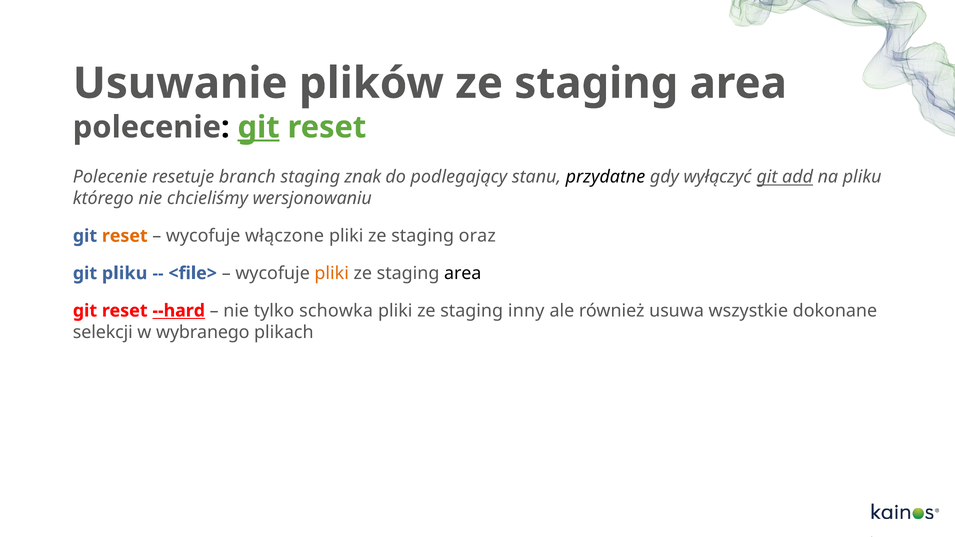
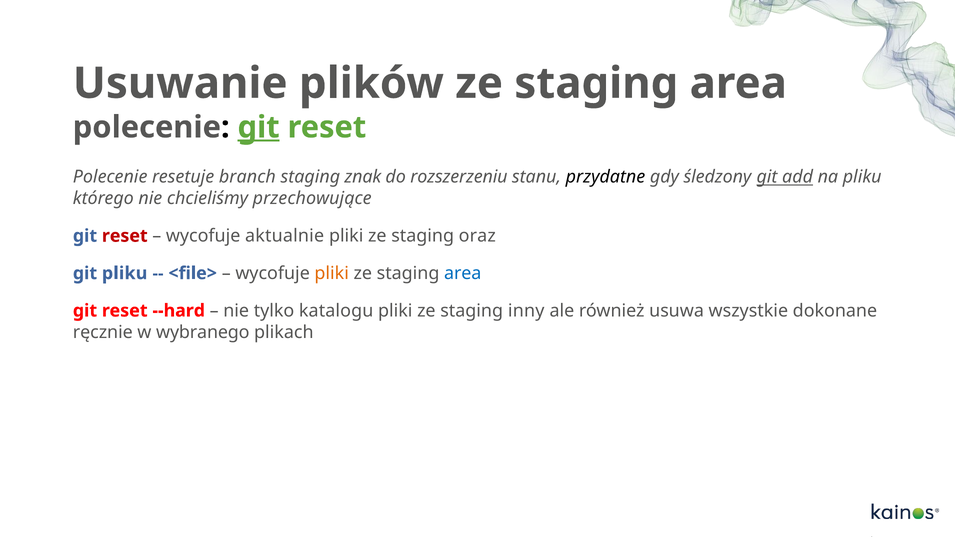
podlegający: podlegający -> rozszerzeniu
wyłączyć: wyłączyć -> śledzony
wersjonowaniu: wersjonowaniu -> przechowujące
reset at (125, 236) colour: orange -> red
włączone: włączone -> aktualnie
area at (463, 273) colour: black -> blue
--hard underline: present -> none
schowka: schowka -> katalogu
selekcji: selekcji -> ręcznie
